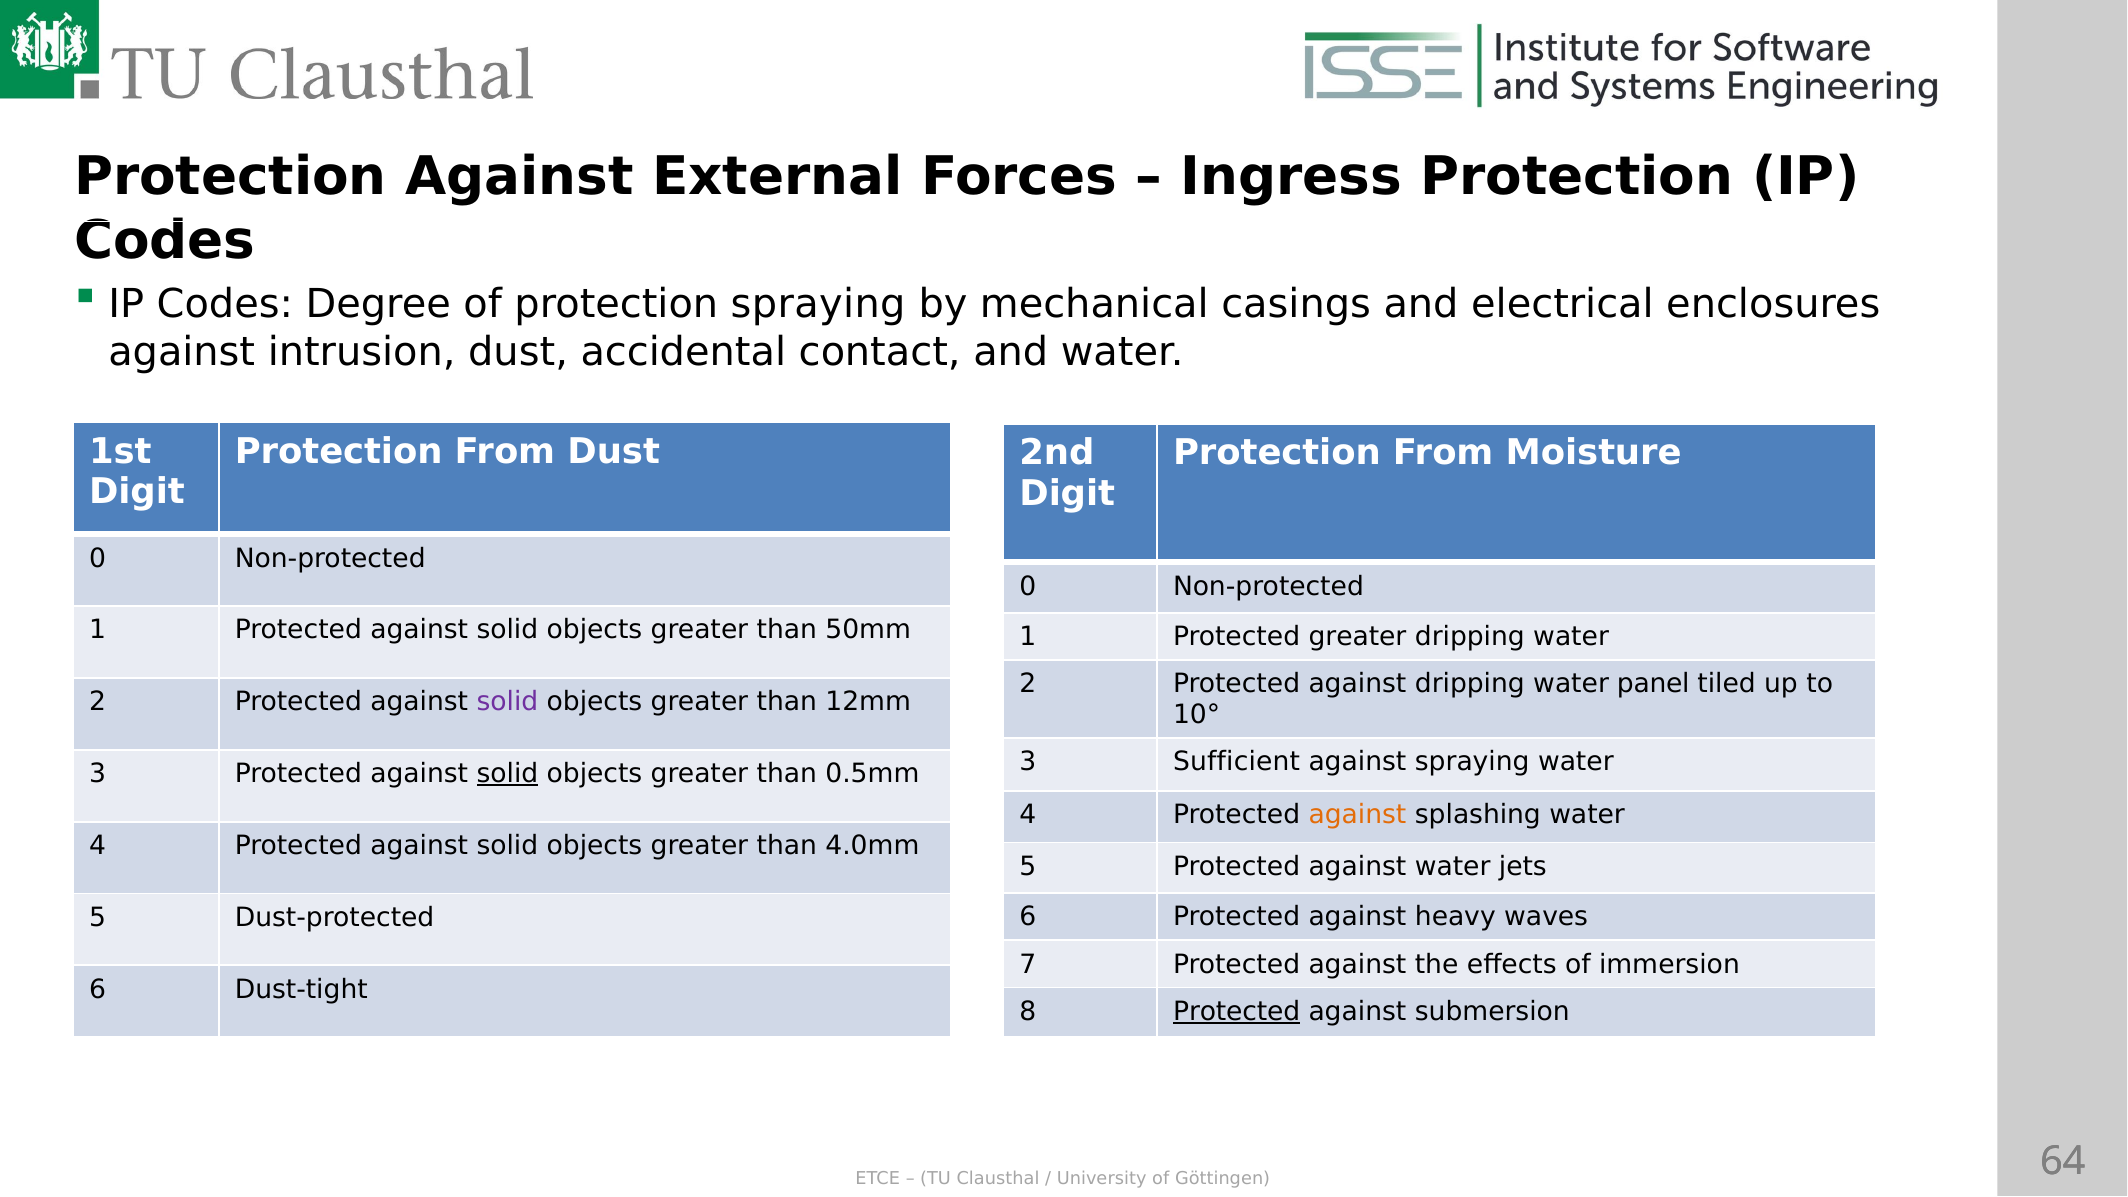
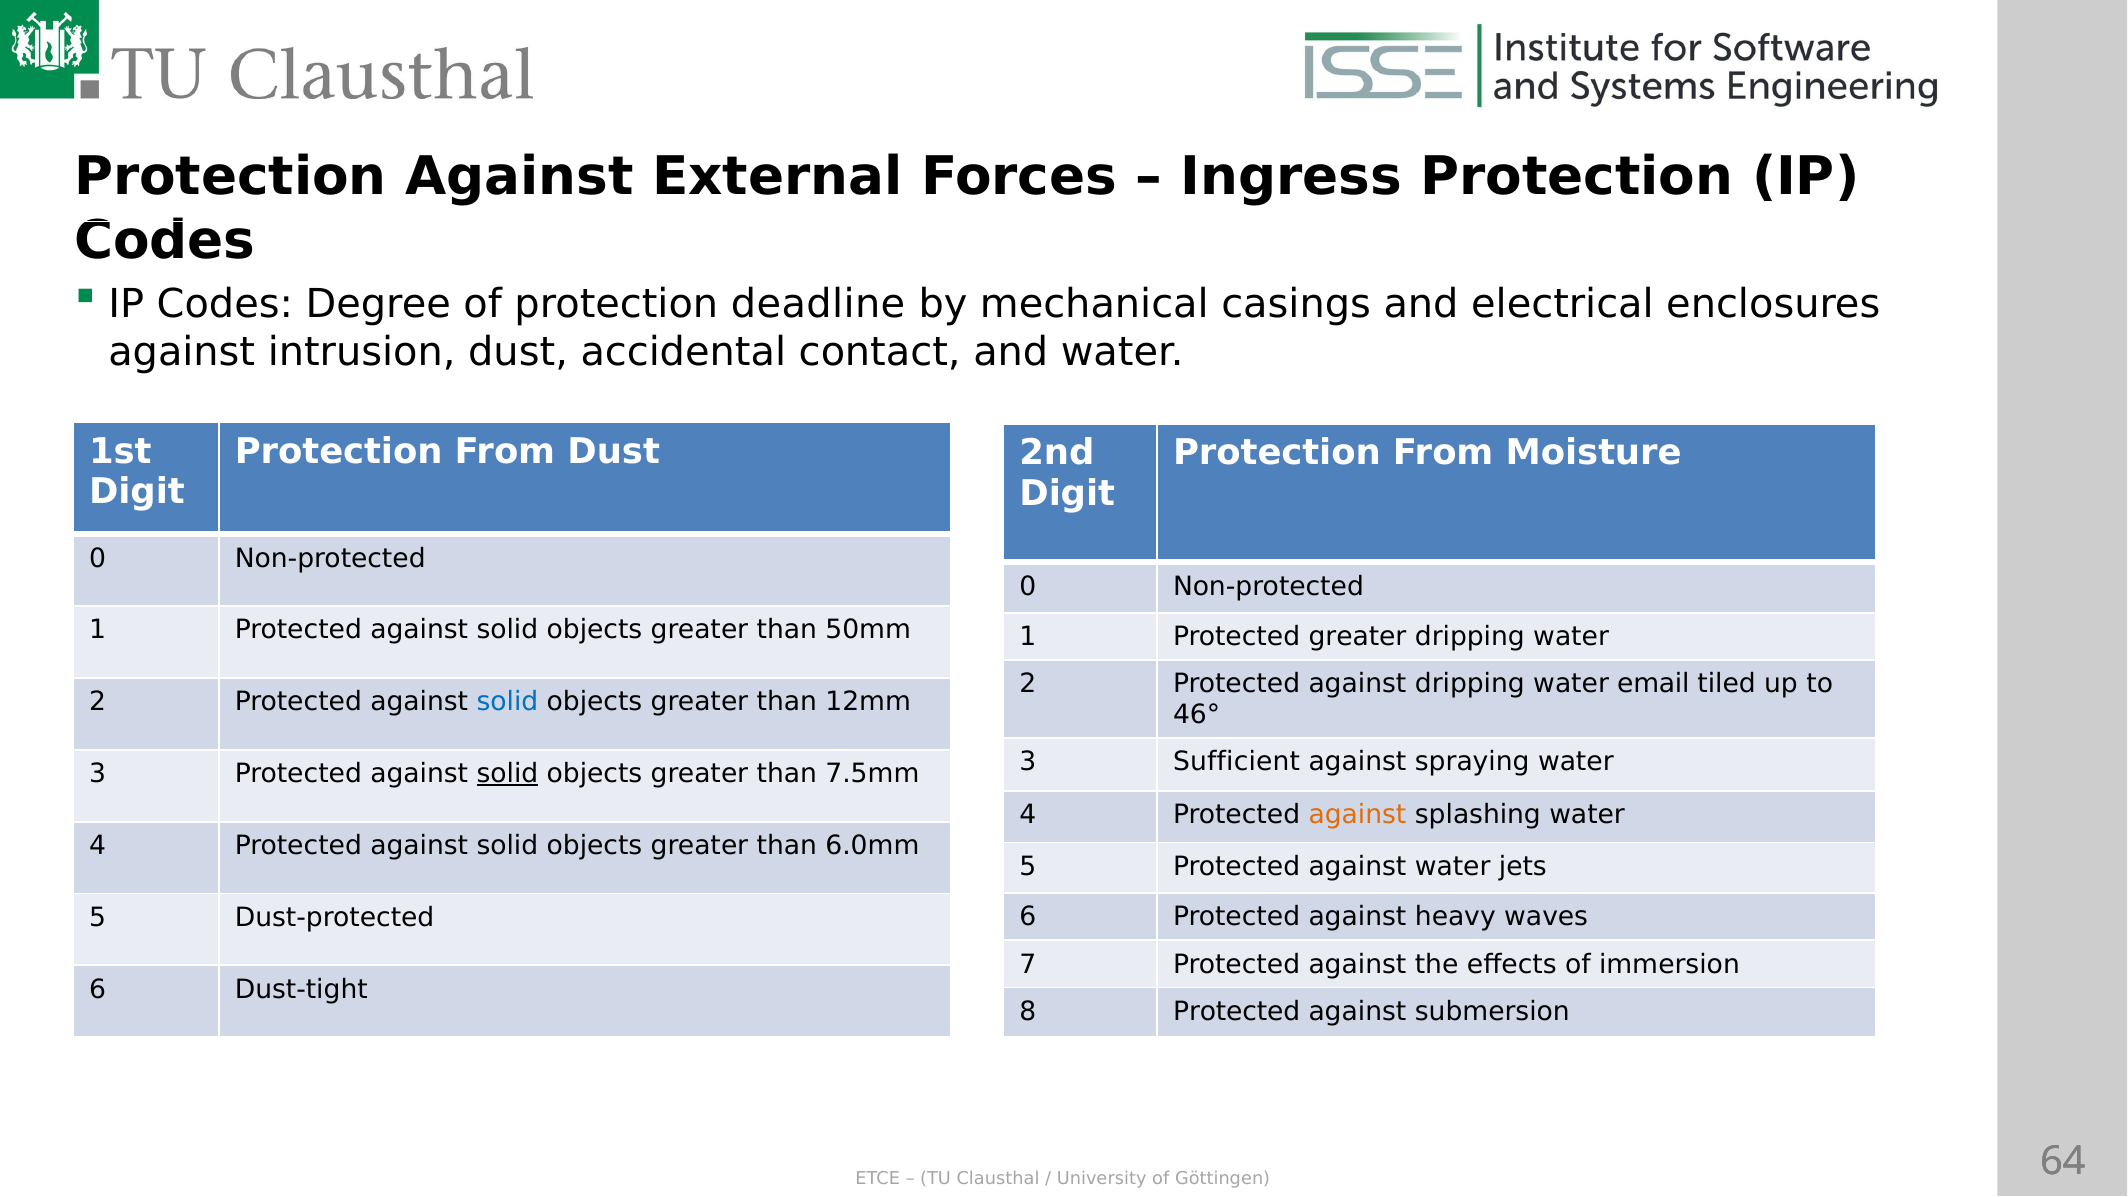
protection spraying: spraying -> deadline
panel: panel -> email
solid at (507, 702) colour: purple -> blue
10°: 10° -> 46°
0.5mm: 0.5mm -> 7.5mm
4.0mm: 4.0mm -> 6.0mm
Protected at (1237, 1011) underline: present -> none
